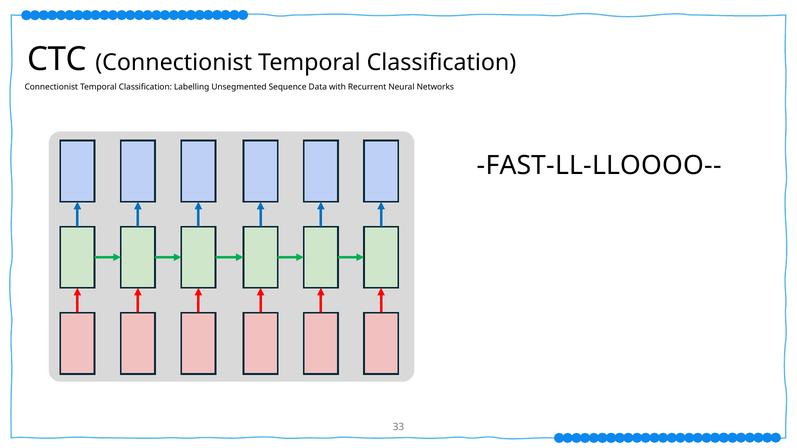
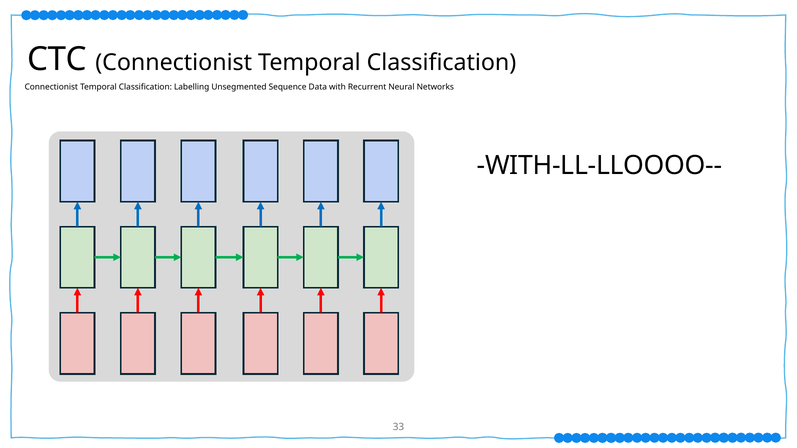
FAST-LL-LLOOOO--: FAST-LL-LLOOOO-- -> WITH-LL-LLOOOO--
